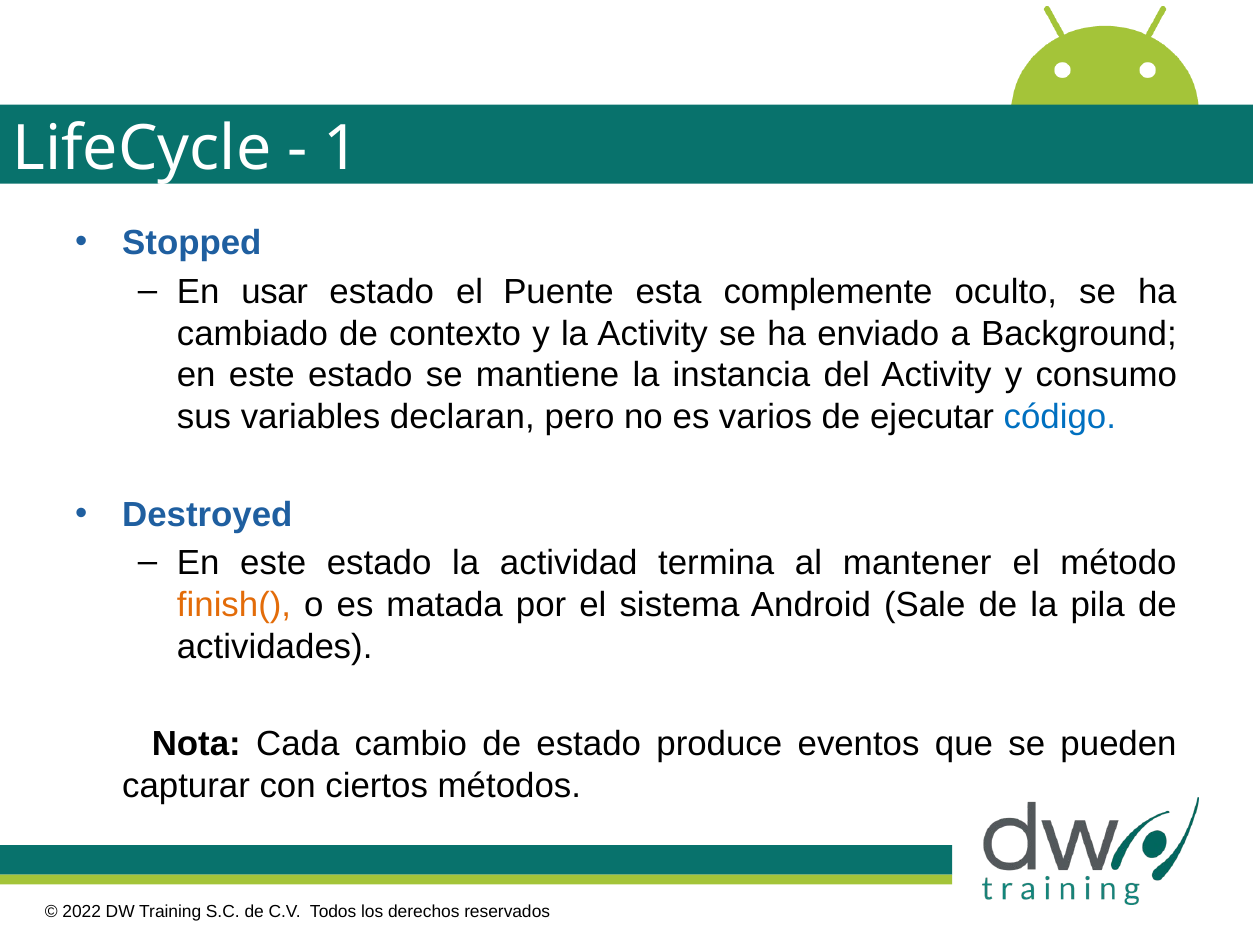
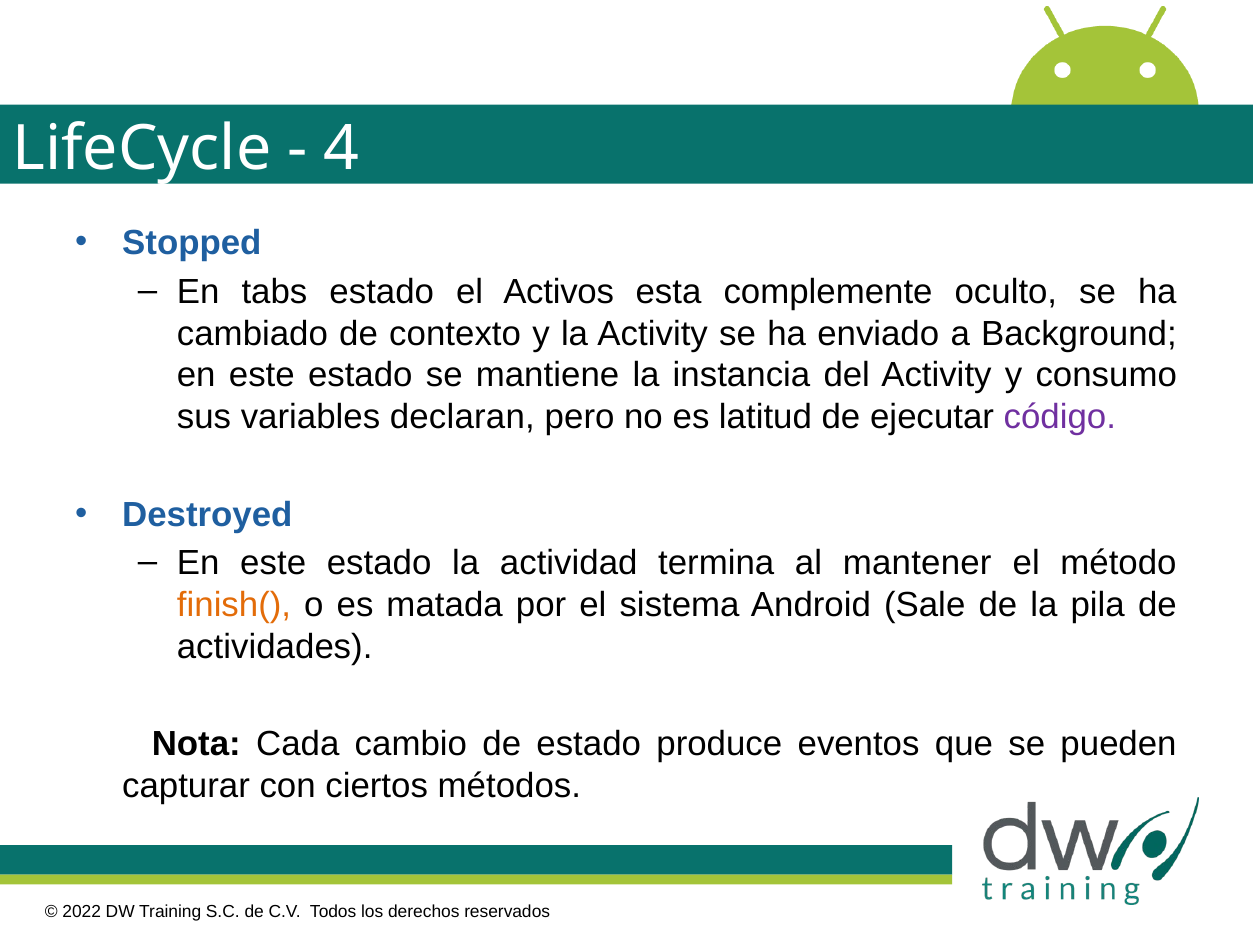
1: 1 -> 4
usar: usar -> tabs
Puente: Puente -> Activos
varios: varios -> latitud
código colour: blue -> purple
